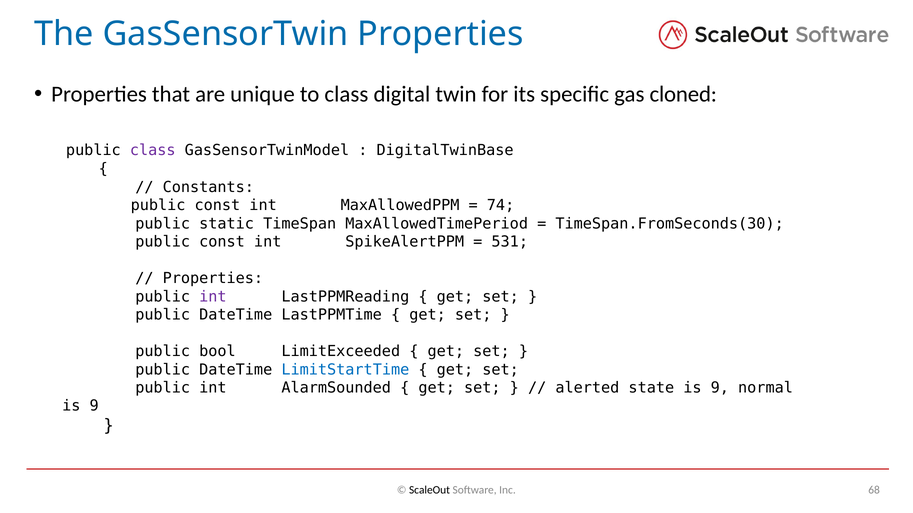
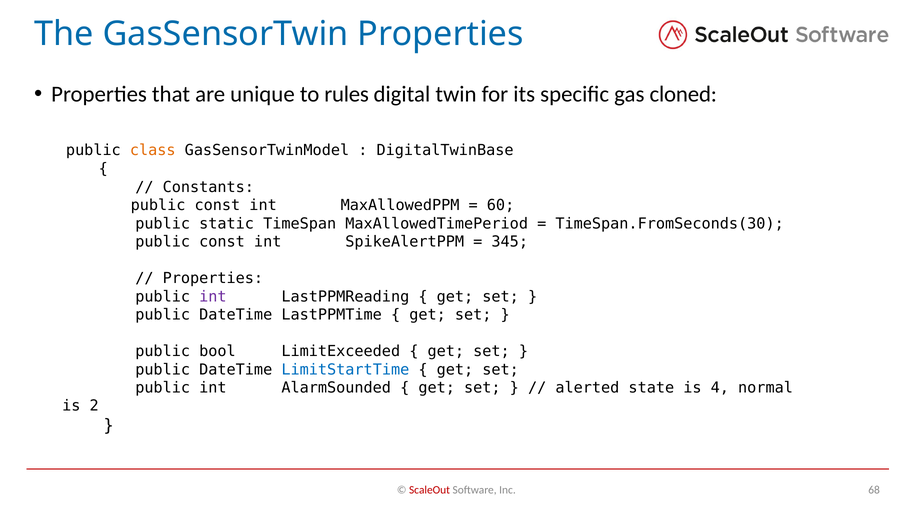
to class: class -> rules
class at (153, 151) colour: purple -> orange
74: 74 -> 60
531: 531 -> 345
state is 9: 9 -> 4
9 at (94, 406): 9 -> 2
ScaleOut colour: black -> red
